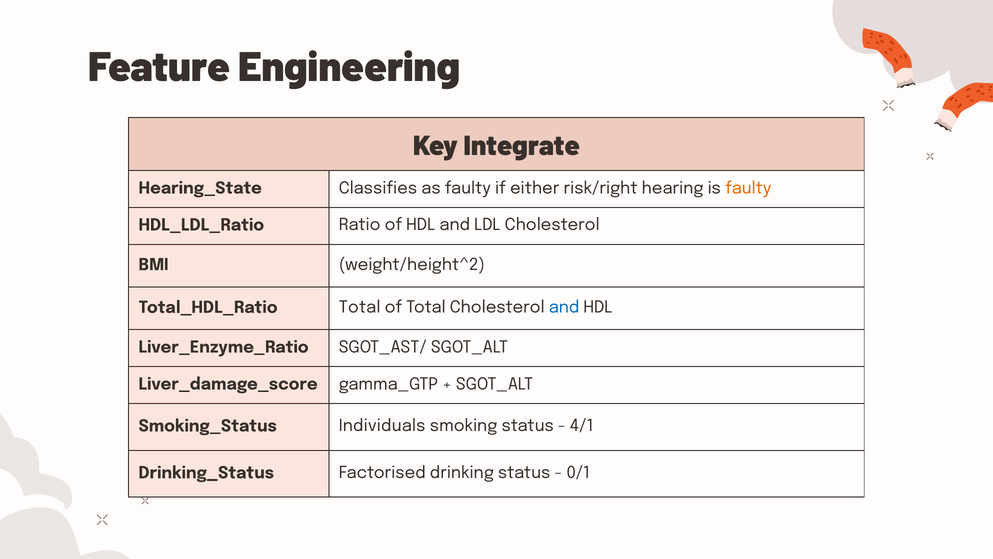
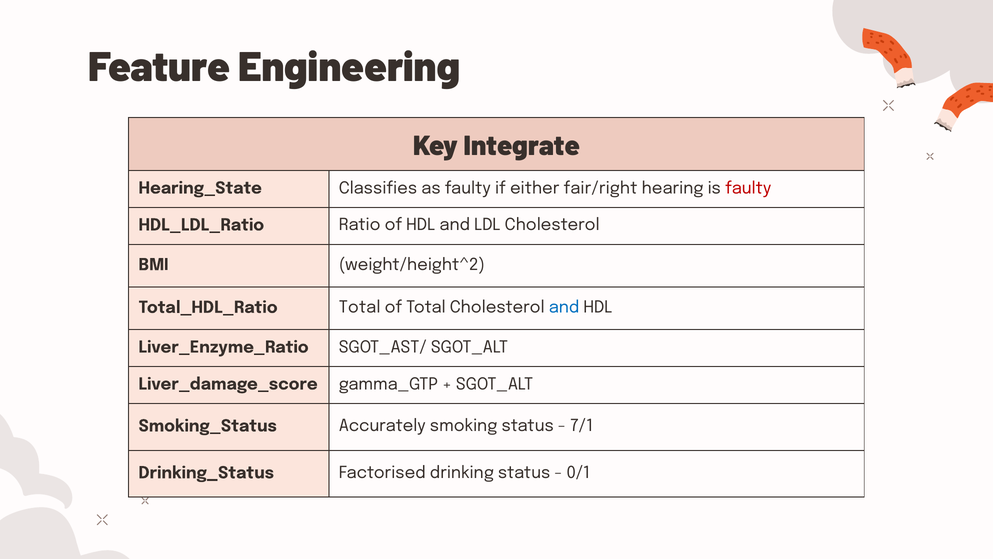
risk/right: risk/right -> fair/right
faulty at (748, 188) colour: orange -> red
Individuals: Individuals -> Accurately
4/1: 4/1 -> 7/1
